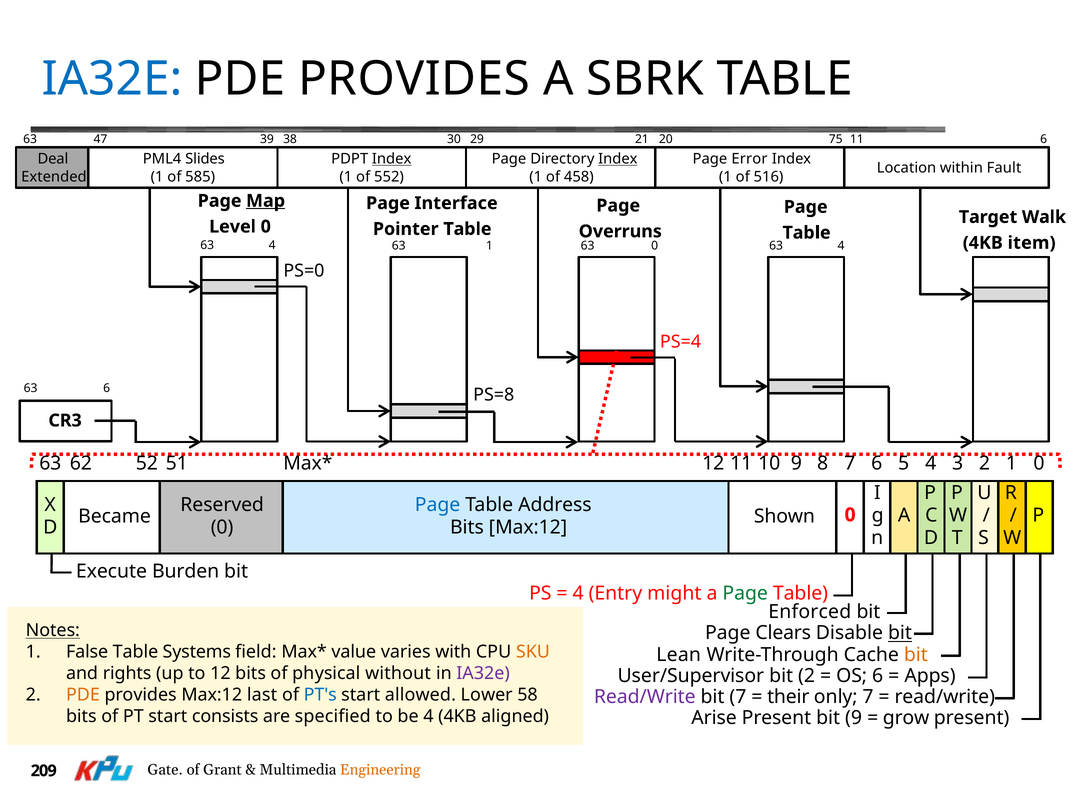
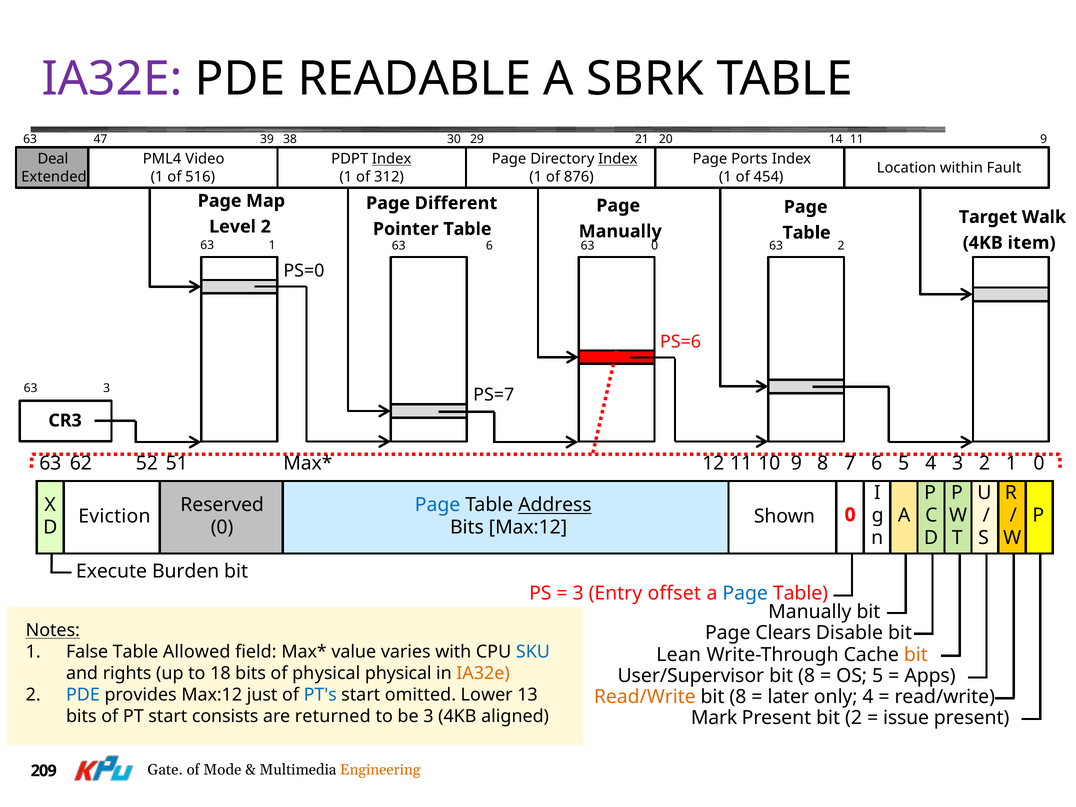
IA32E at (112, 79) colour: blue -> purple
PROVIDES at (414, 79): PROVIDES -> READABLE
75: 75 -> 14
11 6: 6 -> 9
Slides: Slides -> Video
Error: Error -> Ports
585: 585 -> 516
552: 552 -> 312
458: 458 -> 876
516: 516 -> 454
Map underline: present -> none
Interface: Interface -> Different
Level 0: 0 -> 2
Overruns at (620, 231): Overruns -> Manually
4 at (272, 245): 4 -> 1
63 1: 1 -> 6
4 at (841, 246): 4 -> 2
PS=4: PS=4 -> PS=6
63 6: 6 -> 3
PS=8: PS=8 -> PS=7
Address underline: none -> present
Became: Became -> Eviction
4 at (578, 593): 4 -> 3
might: might -> offset
Page at (745, 593) colour: green -> blue
Enforced at (810, 612): Enforced -> Manually
bit at (900, 633) underline: present -> none
Systems: Systems -> Allowed
SKU colour: orange -> blue
to 12: 12 -> 18
physical without: without -> physical
IA32e at (483, 673) colour: purple -> orange
User/Supervisor bit 2: 2 -> 8
OS 6: 6 -> 5
PDE at (83, 695) colour: orange -> blue
last: last -> just
allowed: allowed -> omitted
58: 58 -> 13
Read/Write at (645, 697) colour: purple -> orange
7 at (738, 697): 7 -> 8
their: their -> later
only 7: 7 -> 4
specified: specified -> returned
be 4: 4 -> 3
Arise: Arise -> Mark
bit 9: 9 -> 2
grow: grow -> issue
Grant: Grant -> Mode
